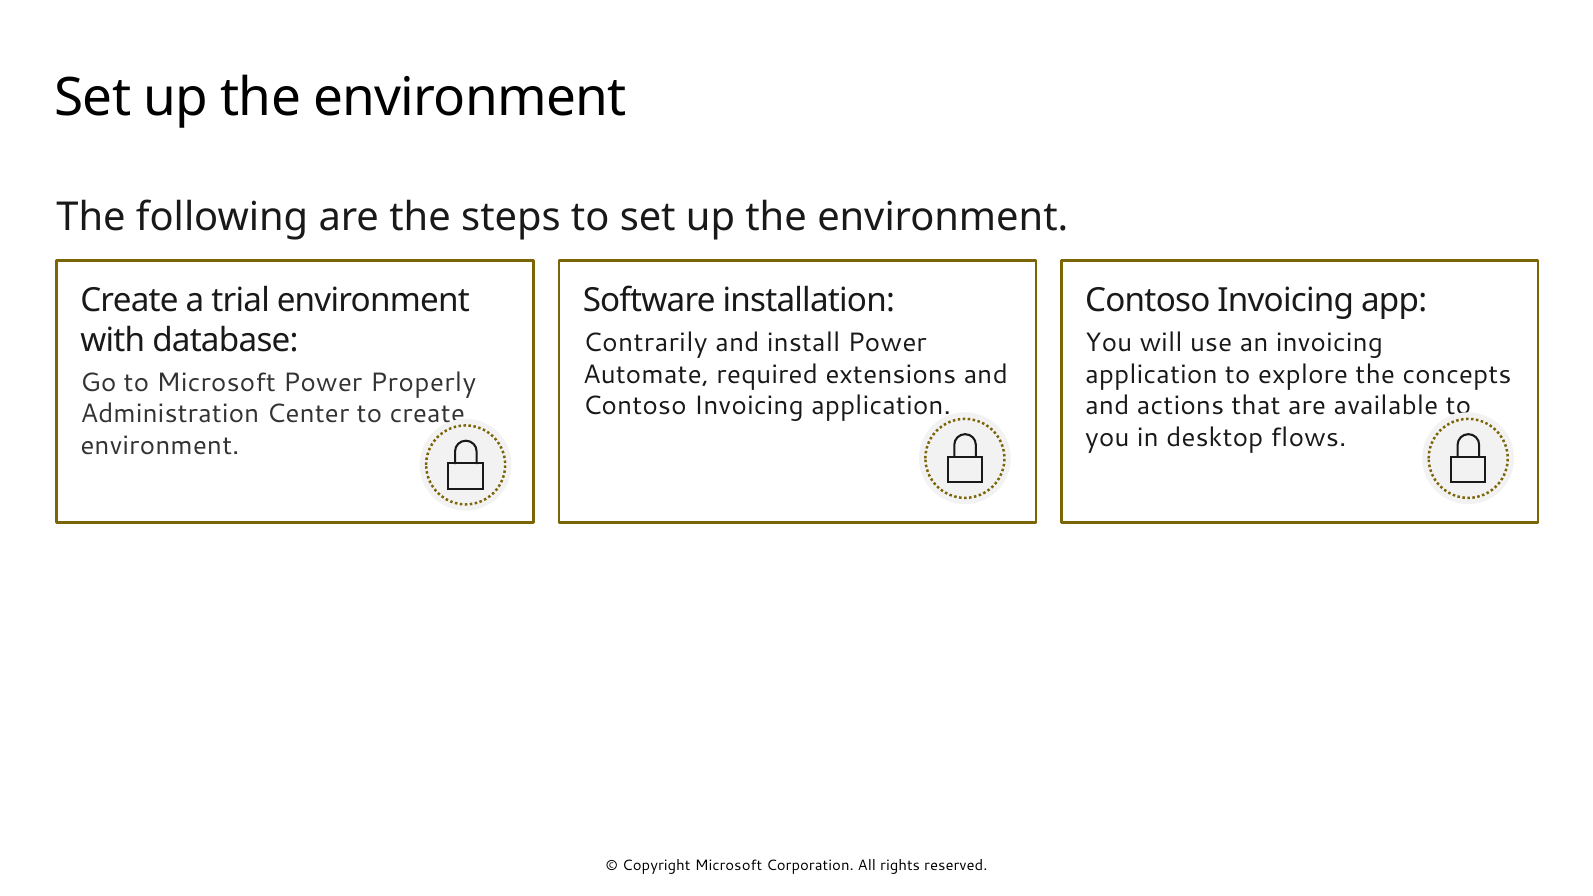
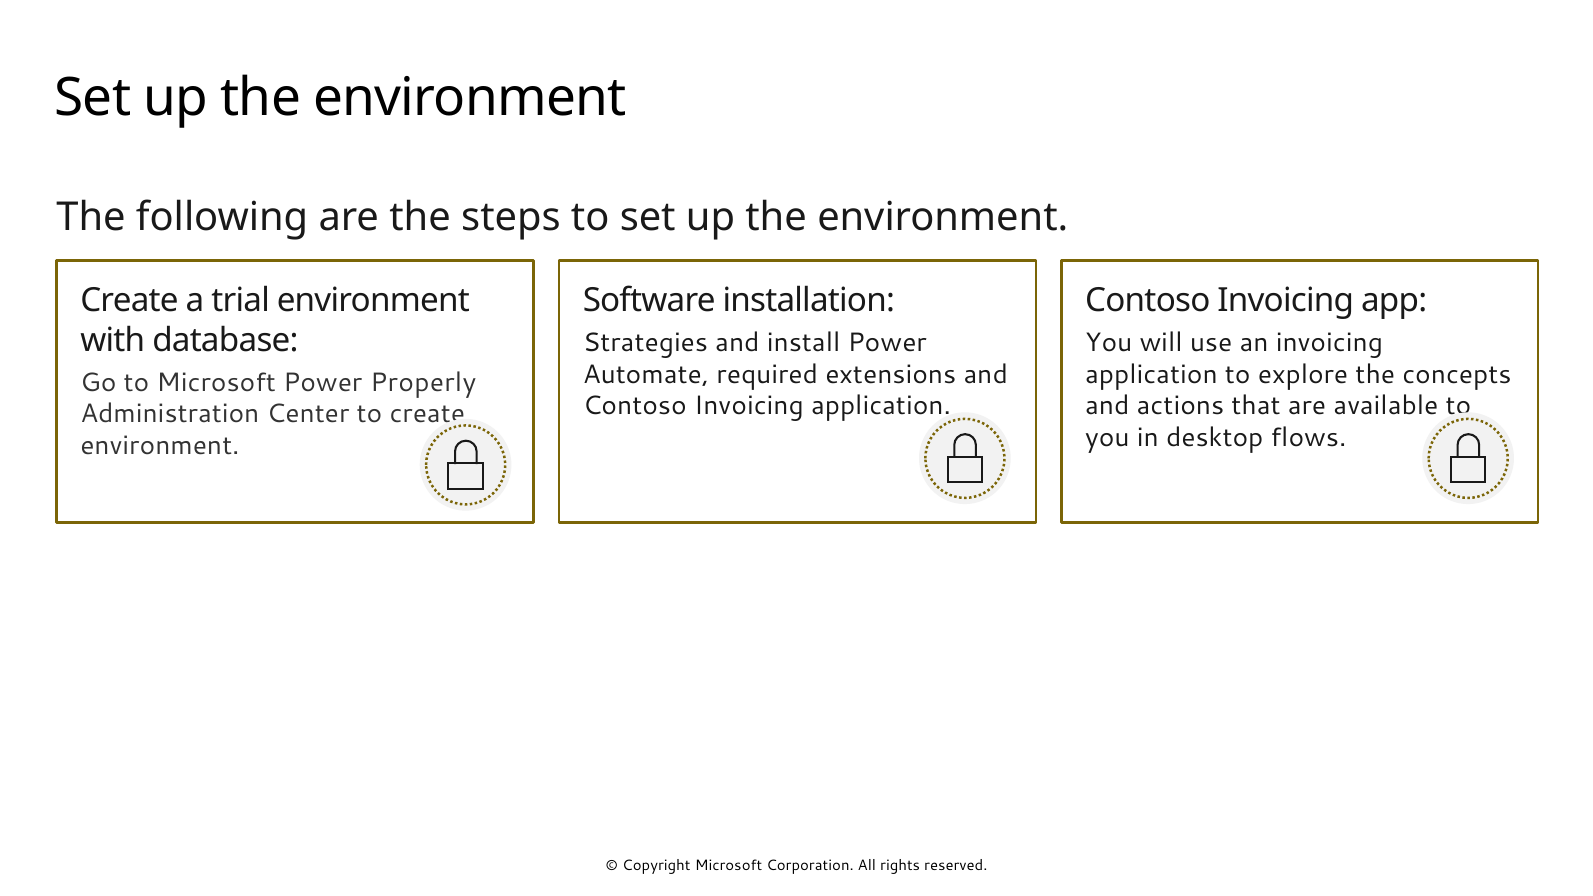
Contrarily: Contrarily -> Strategies
